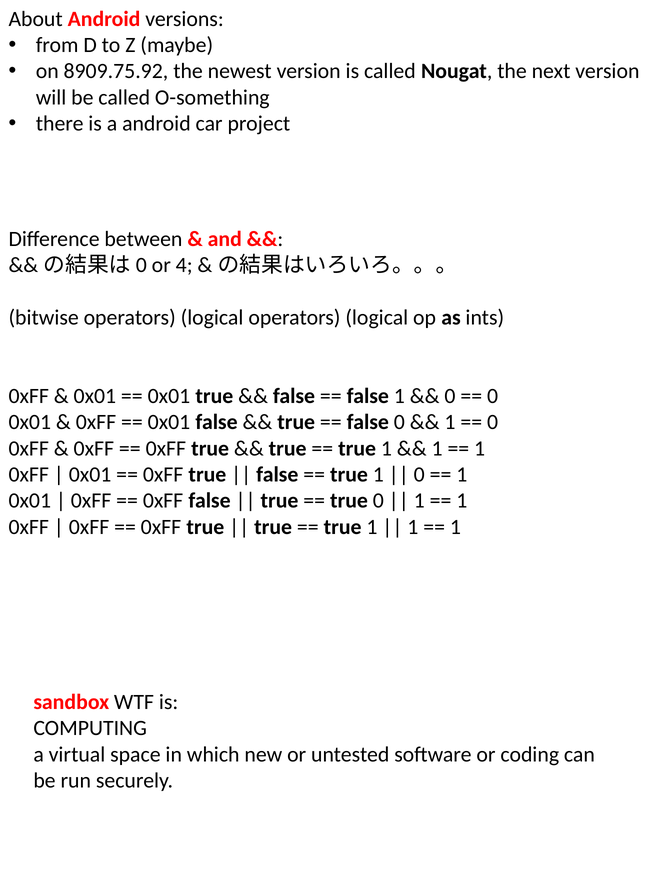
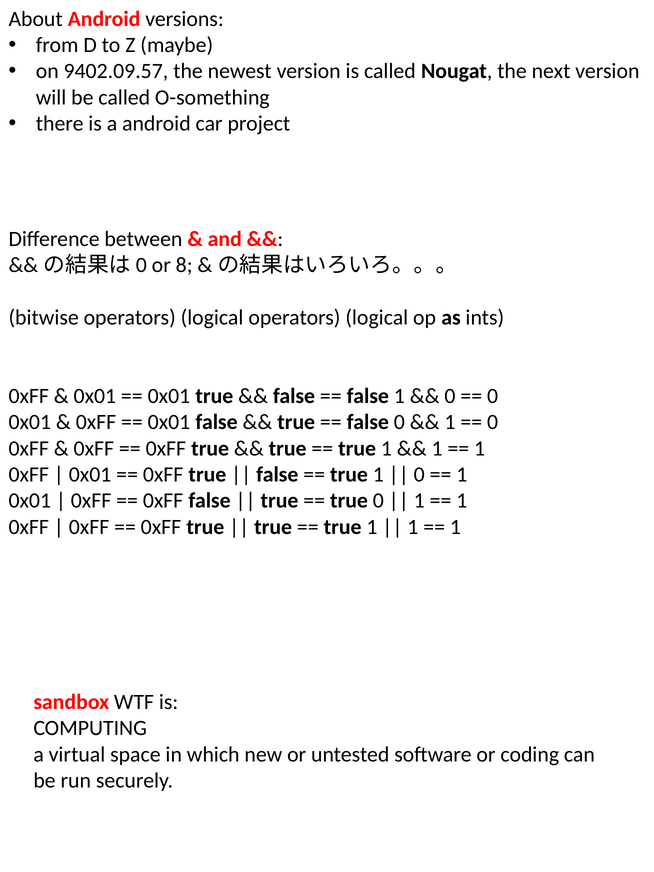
8909.75.92: 8909.75.92 -> 9402.09.57
4: 4 -> 8
